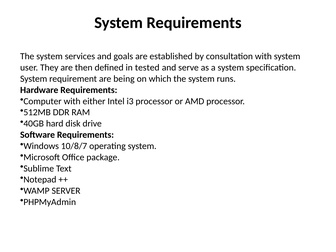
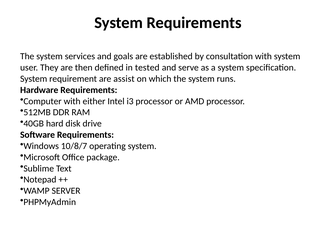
being: being -> assist
